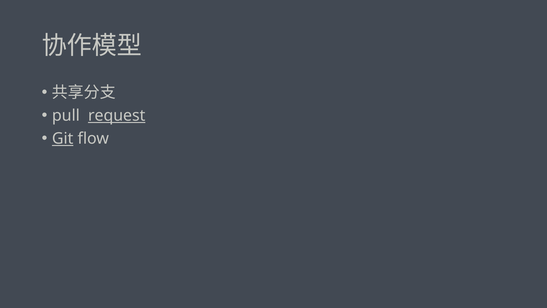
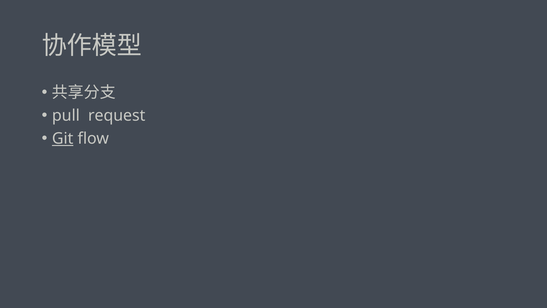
request underline: present -> none
